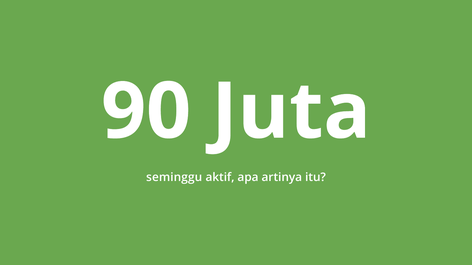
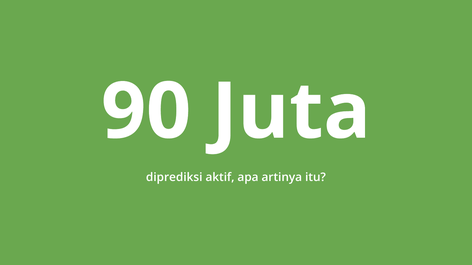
seminggu: seminggu -> diprediksi
